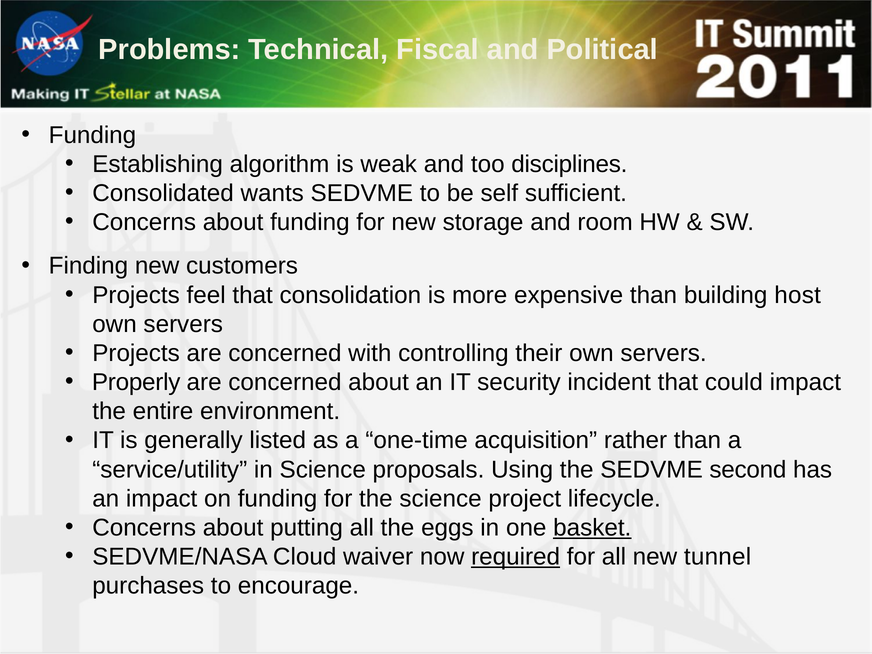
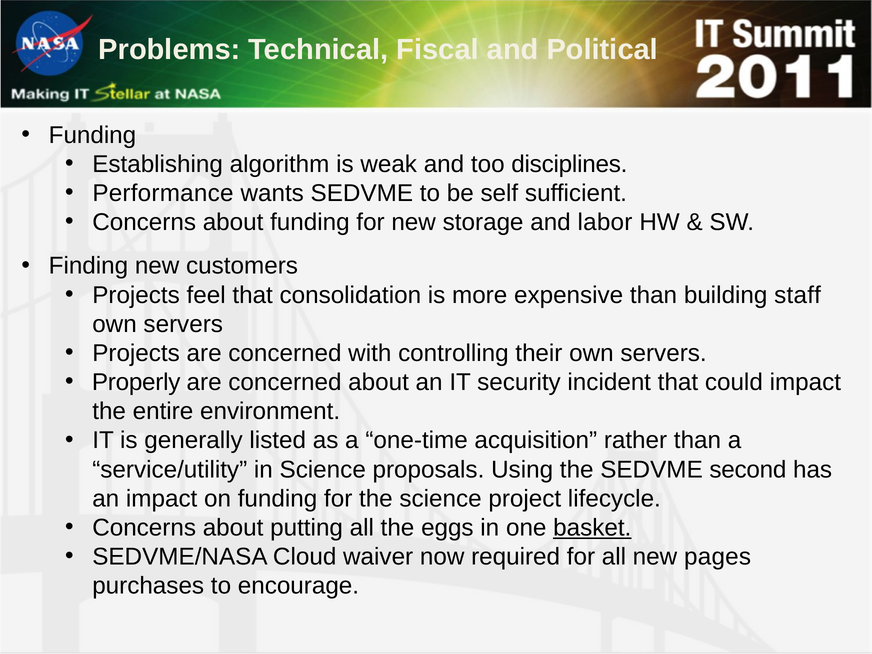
Consolidated: Consolidated -> Performance
room: room -> labor
host: host -> staff
required underline: present -> none
tunnel: tunnel -> pages
